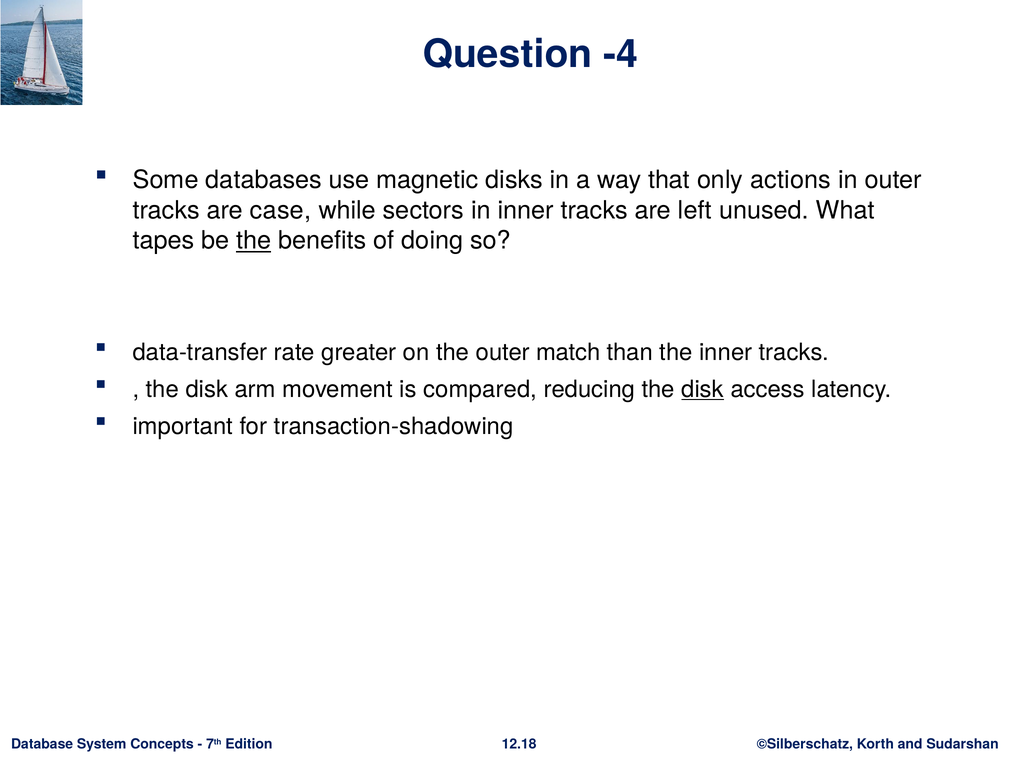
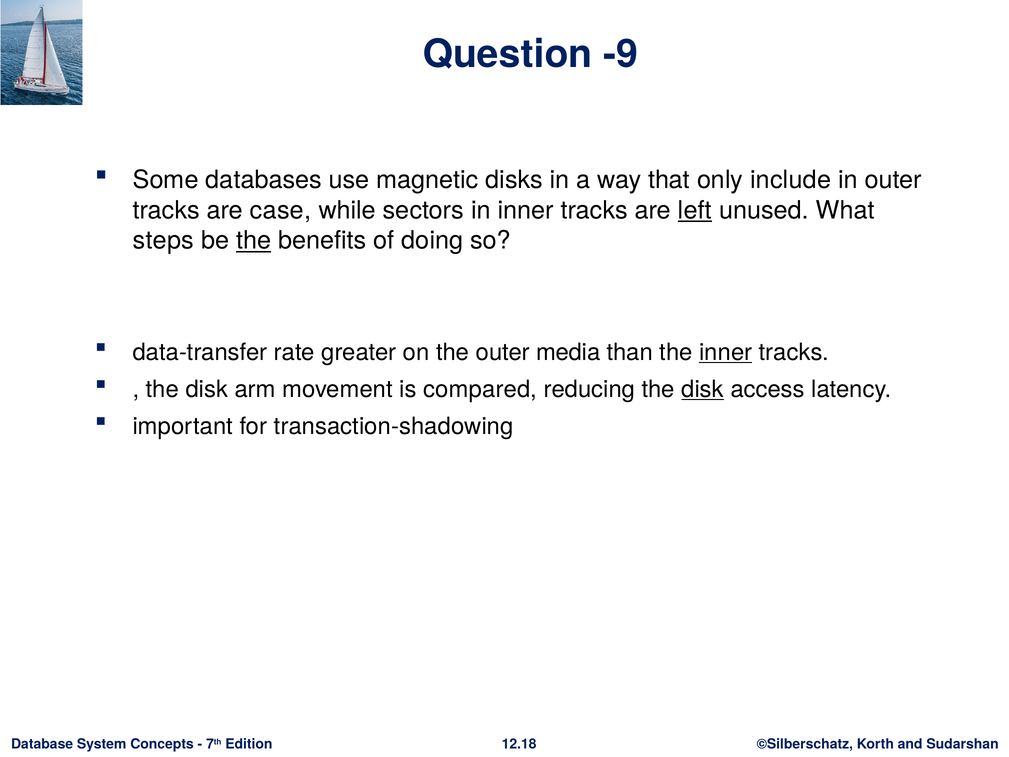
-4: -4 -> -9
actions: actions -> include
left underline: none -> present
tapes: tapes -> steps
match: match -> media
inner at (726, 352) underline: none -> present
